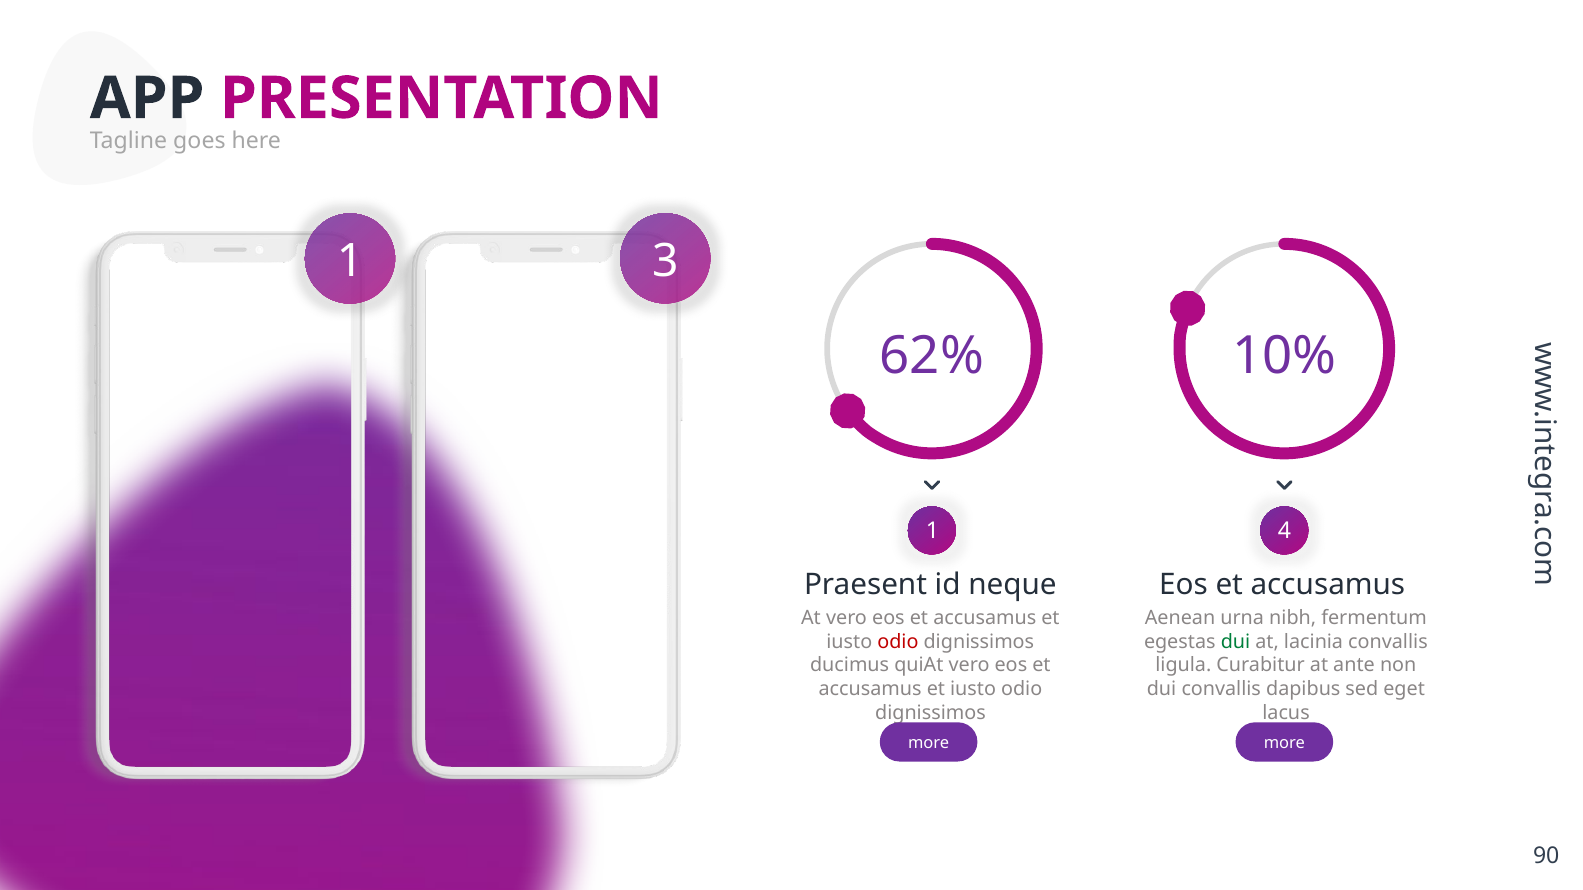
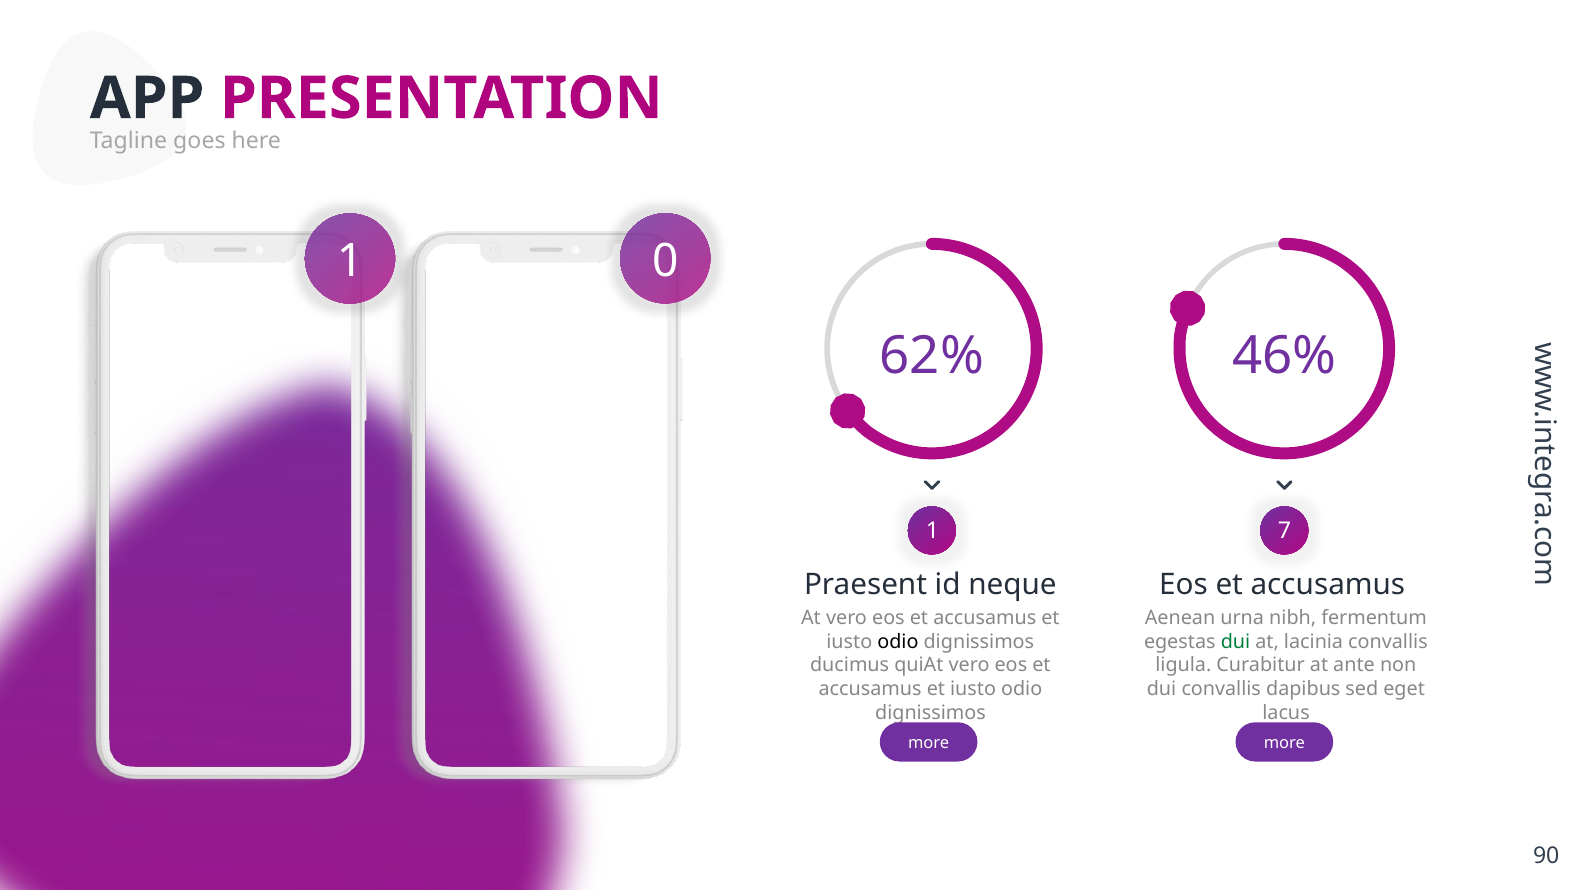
3: 3 -> 0
10%: 10% -> 46%
4: 4 -> 7
odio at (898, 642) colour: red -> black
